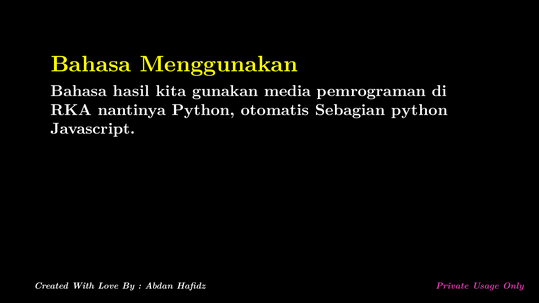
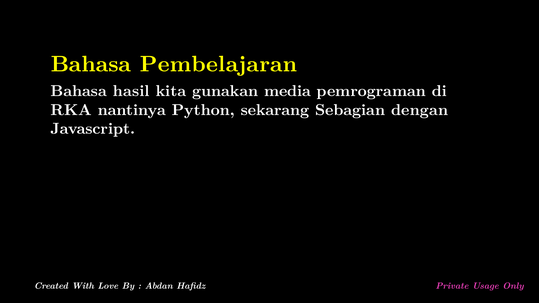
Menggunakan: Menggunakan -> Pembelajaran
otomatis: otomatis -> sekarang
Sebagian python: python -> dengan
